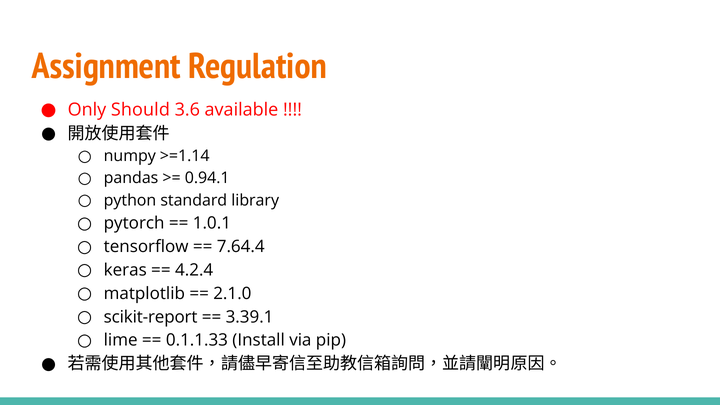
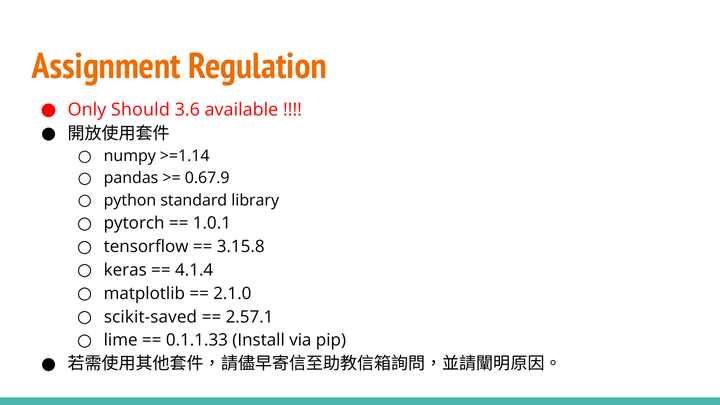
0.94.1: 0.94.1 -> 0.67.9
7.64.4: 7.64.4 -> 3.15.8
4.2.4: 4.2.4 -> 4.1.4
scikit-report: scikit-report -> scikit-saved
3.39.1: 3.39.1 -> 2.57.1
